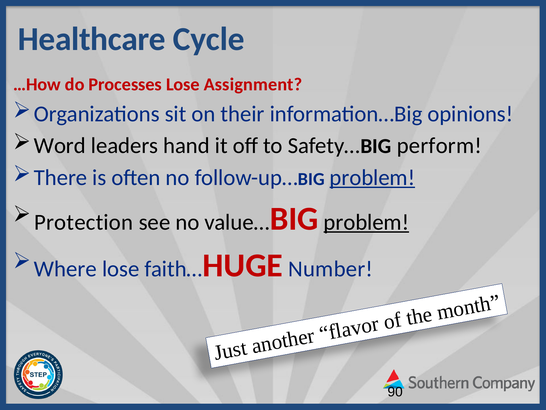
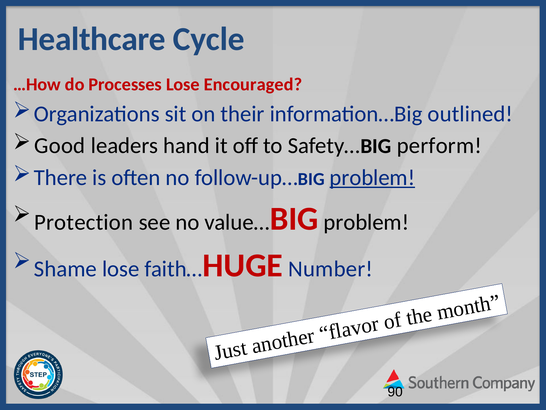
Assignment: Assignment -> Encouraged
opinions: opinions -> outlined
Word: Word -> Good
problem at (366, 222) underline: present -> none
Where: Where -> Shame
